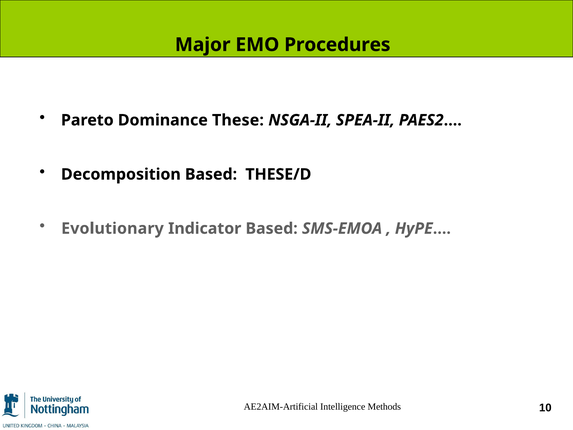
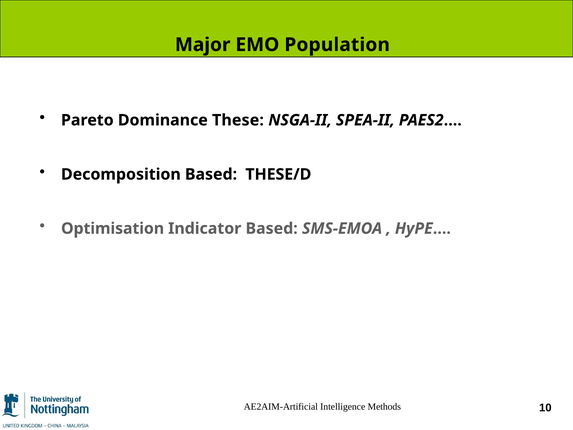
Procedures: Procedures -> Population
Evolutionary: Evolutionary -> Optimisation
